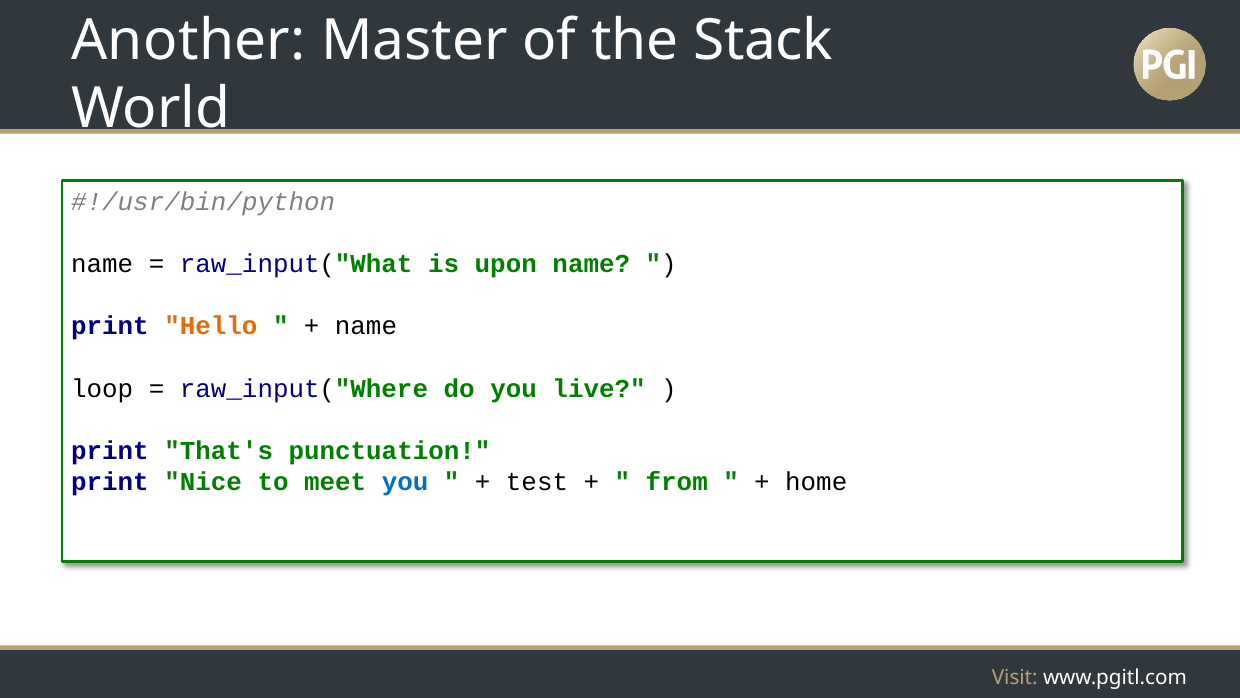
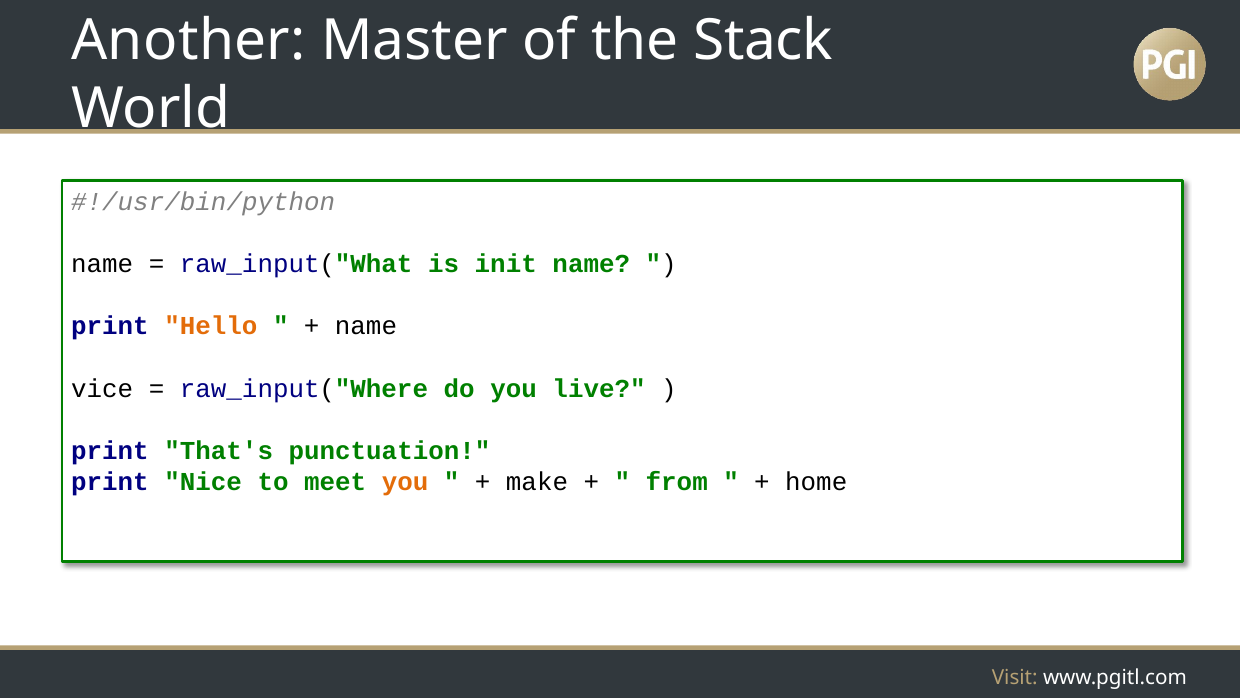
upon: upon -> init
loop: loop -> vice
you at (405, 481) colour: blue -> orange
test: test -> make
